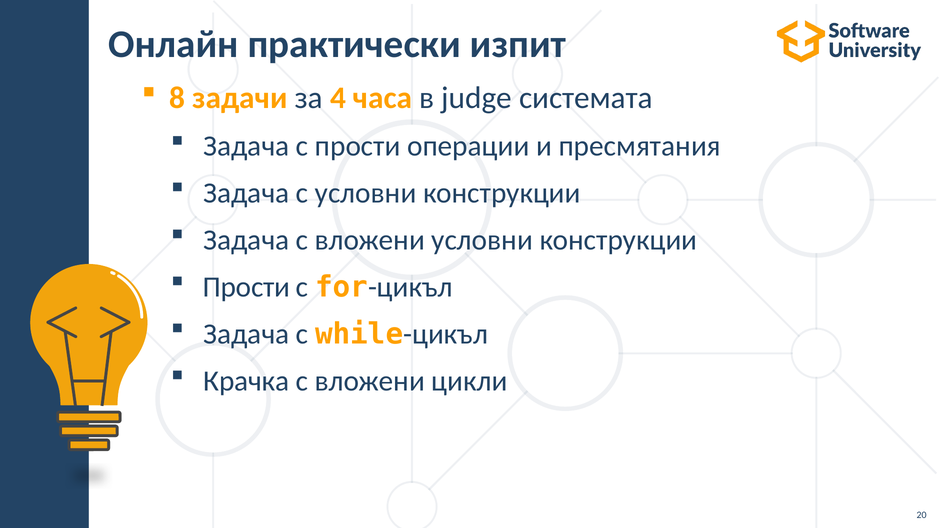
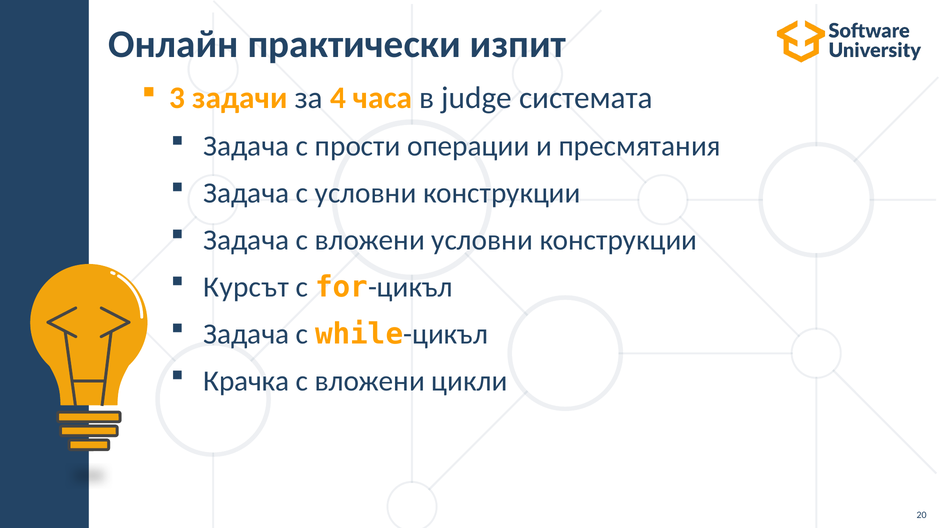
8: 8 -> 3
Прости at (246, 287): Прости -> Курсът
